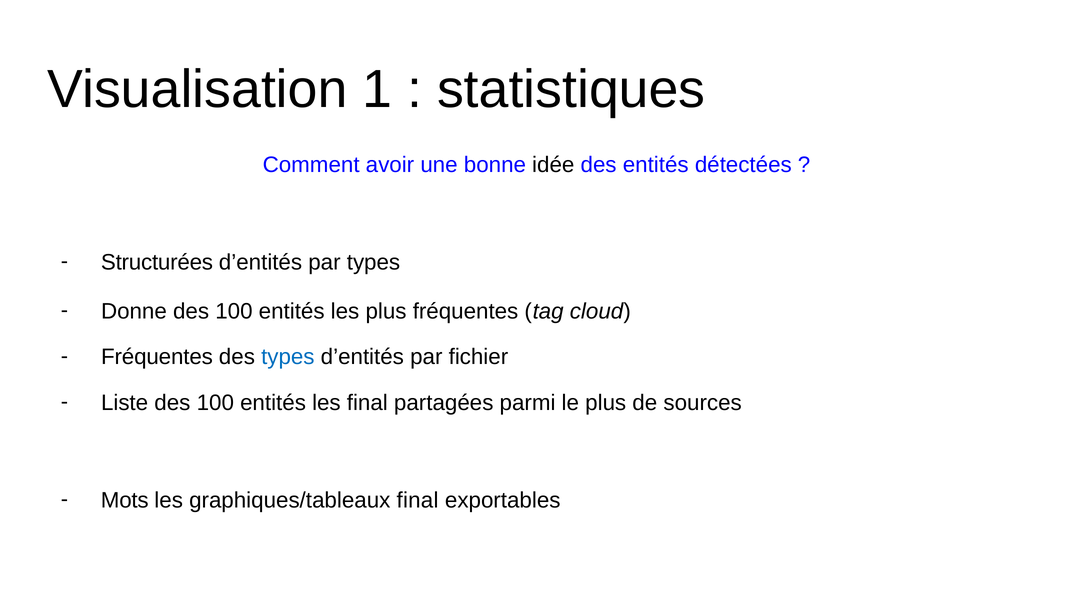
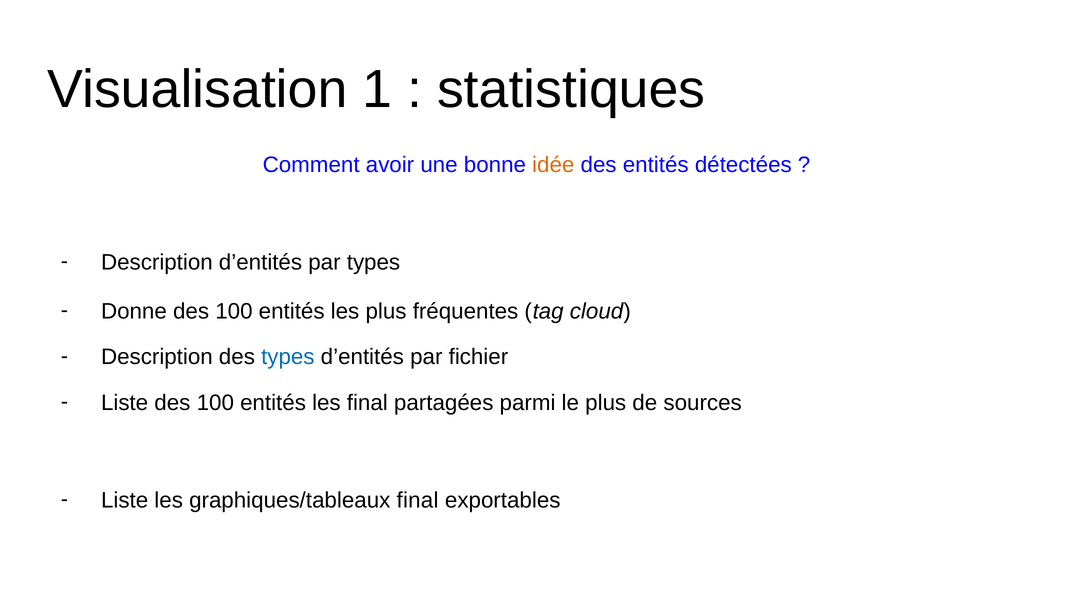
idée colour: black -> orange
Structurées at (157, 263): Structurées -> Description
Fréquentes at (157, 357): Fréquentes -> Description
Mots at (125, 500): Mots -> Liste
